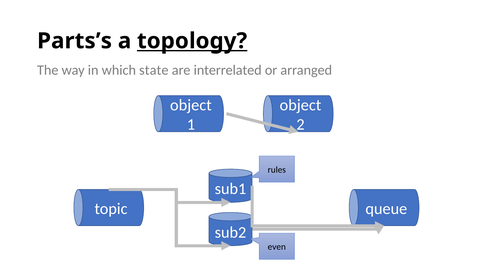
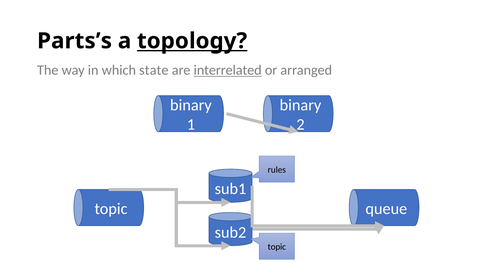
interrelated underline: none -> present
object at (191, 105): object -> binary
object at (300, 105): object -> binary
even at (277, 247): even -> topic
